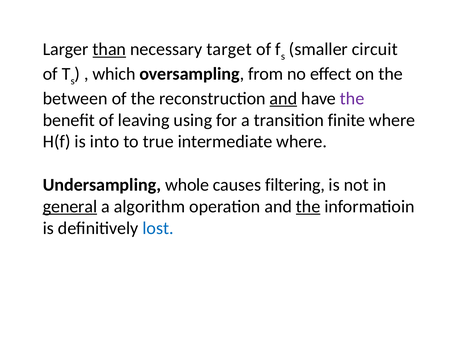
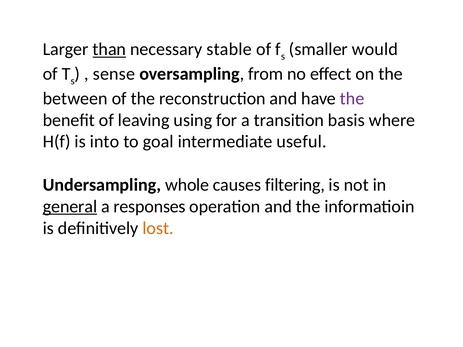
target: target -> stable
circuit: circuit -> would
which: which -> sense
and at (283, 99) underline: present -> none
finite: finite -> basis
true: true -> goal
intermediate where: where -> useful
algorithm: algorithm -> responses
the at (308, 207) underline: present -> none
lost colour: blue -> orange
